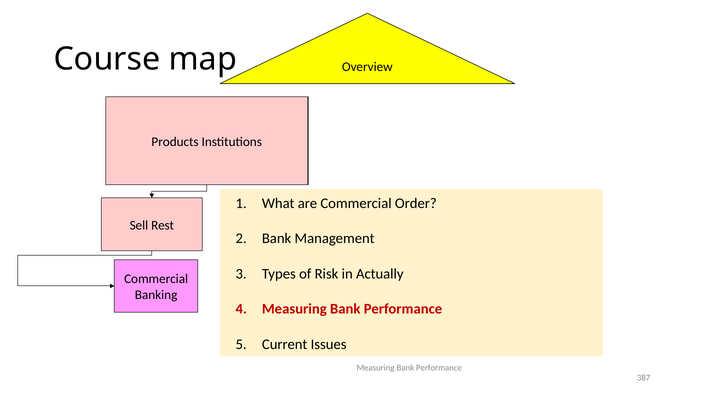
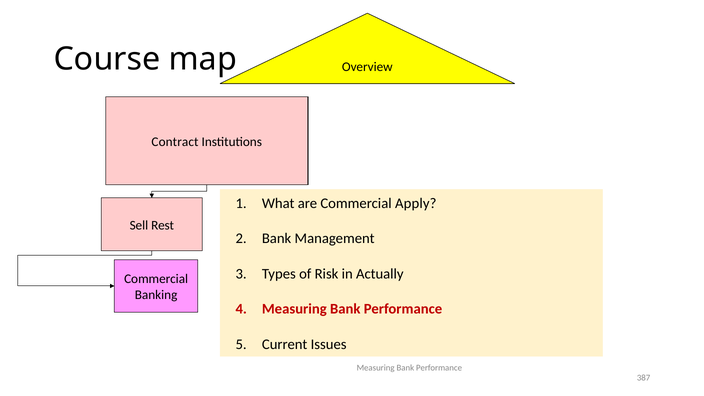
Products: Products -> Contract
Order: Order -> Apply
